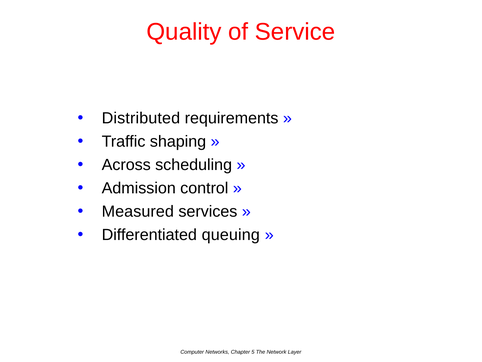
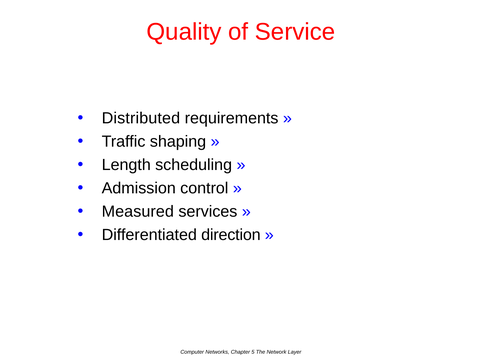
Across: Across -> Length
queuing: queuing -> direction
